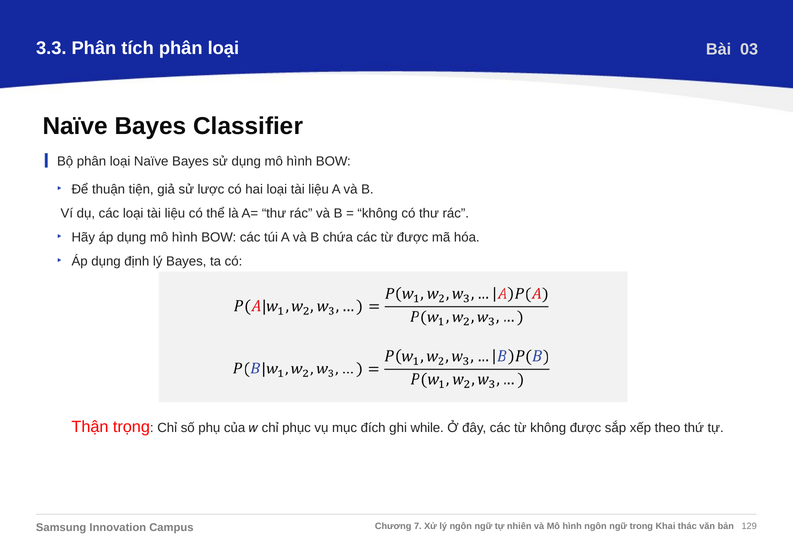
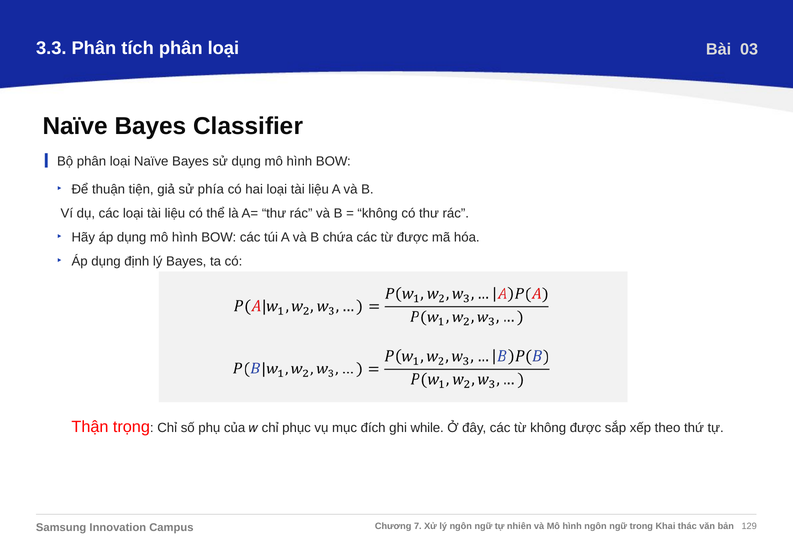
lược: lược -> phía
